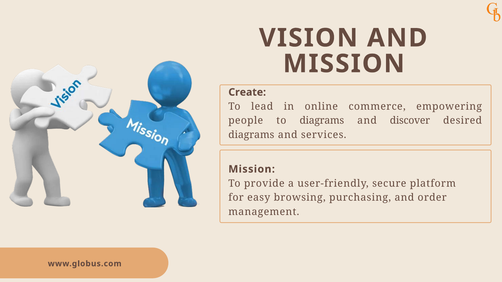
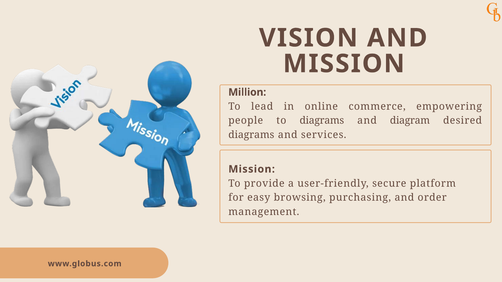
Create: Create -> Million
discover: discover -> diagram
